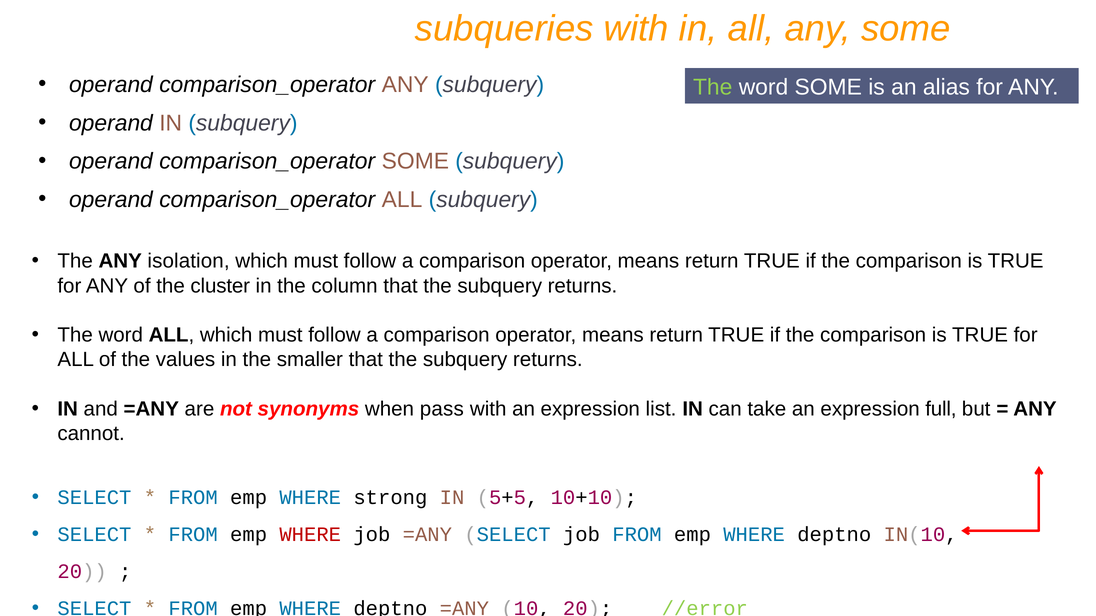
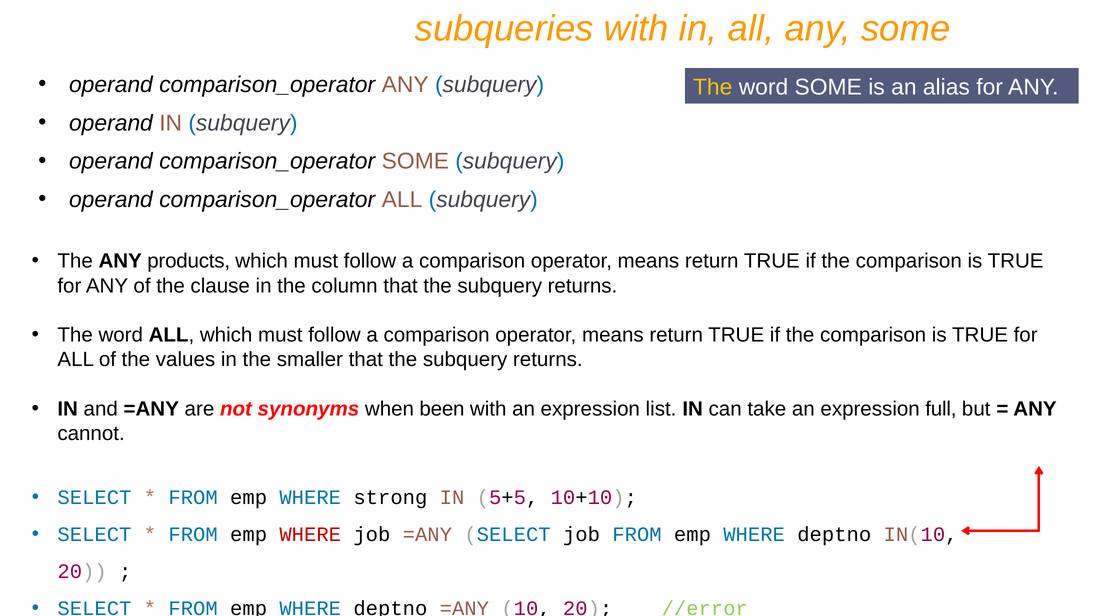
The at (713, 87) colour: light green -> yellow
isolation: isolation -> products
cluster: cluster -> clause
pass: pass -> been
